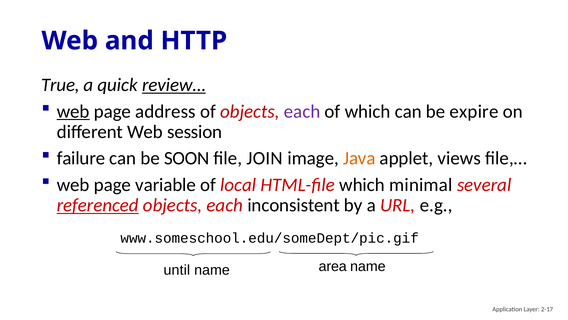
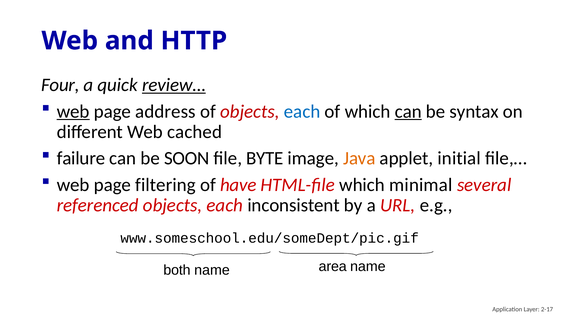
True: True -> Four
each at (302, 111) colour: purple -> blue
can at (408, 111) underline: none -> present
expire: expire -> syntax
session: session -> cached
JOIN: JOIN -> BYTE
views: views -> initial
variable: variable -> filtering
local: local -> have
referenced underline: present -> none
until: until -> both
